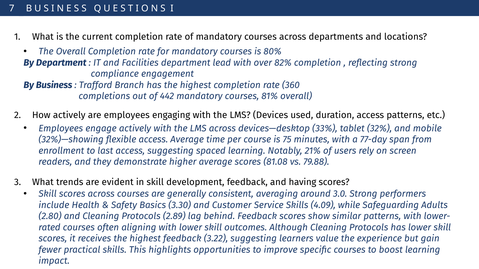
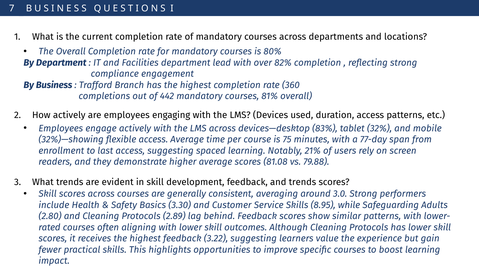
33%: 33% -> 83%
and having: having -> trends
4.09: 4.09 -> 8.95
